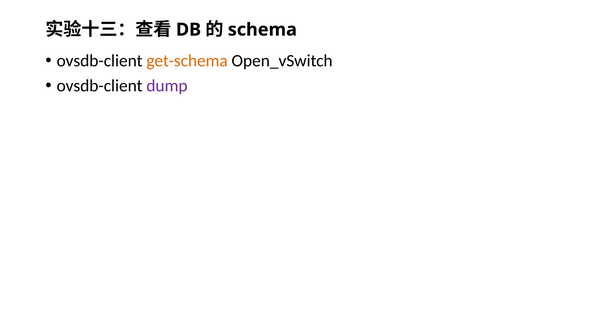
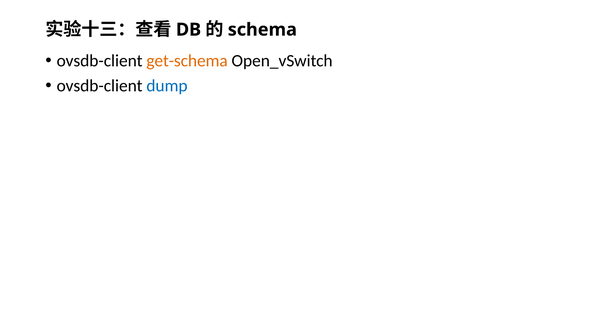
dump colour: purple -> blue
